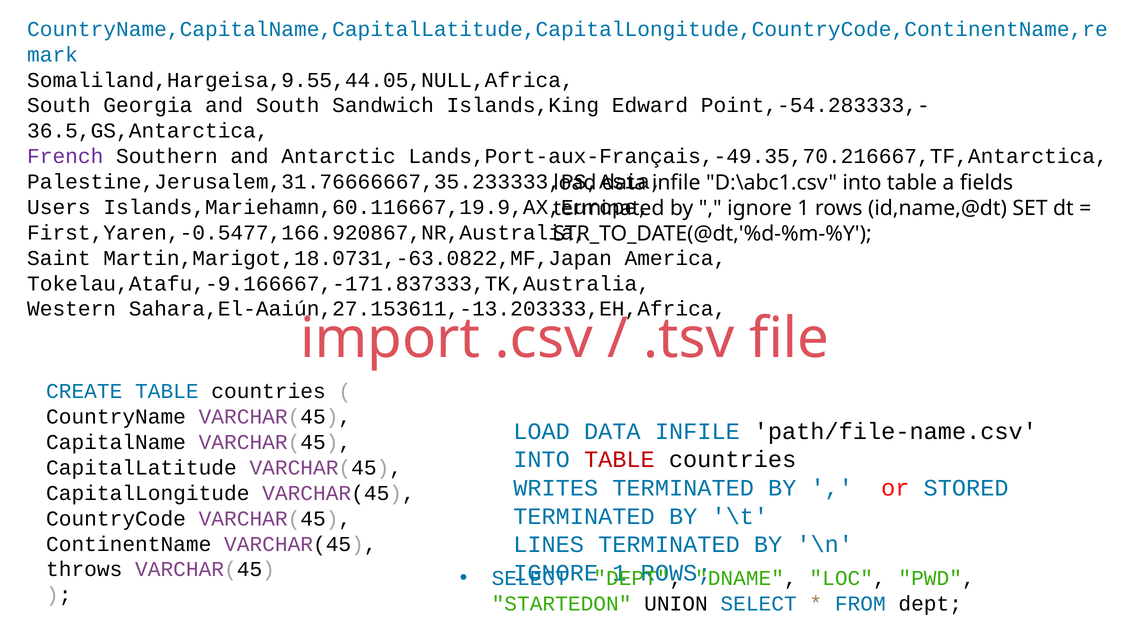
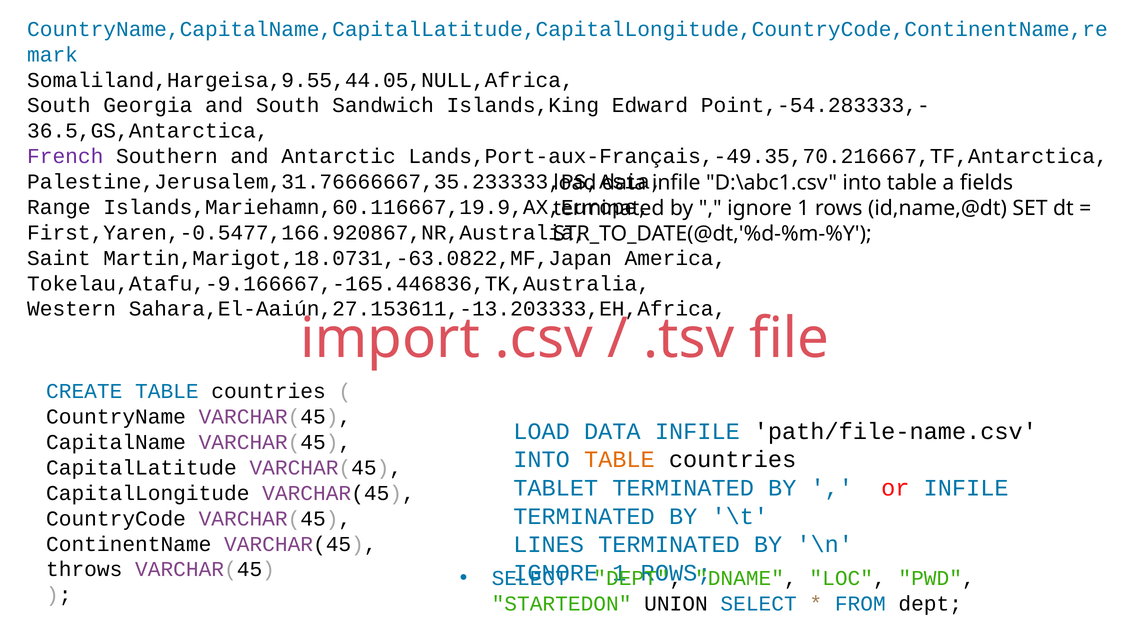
Users: Users -> Range
Tokelau,Atafu,-9.166667,-171.837333,TK,Australia: Tokelau,Atafu,-9.166667,-171.837333,TK,Australia -> Tokelau,Atafu,-9.166667,-165.446836,TK,Australia
TABLE at (619, 459) colour: red -> orange
WRITES: WRITES -> TABLET
or STORED: STORED -> INFILE
